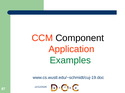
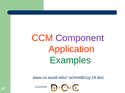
Component colour: black -> purple
